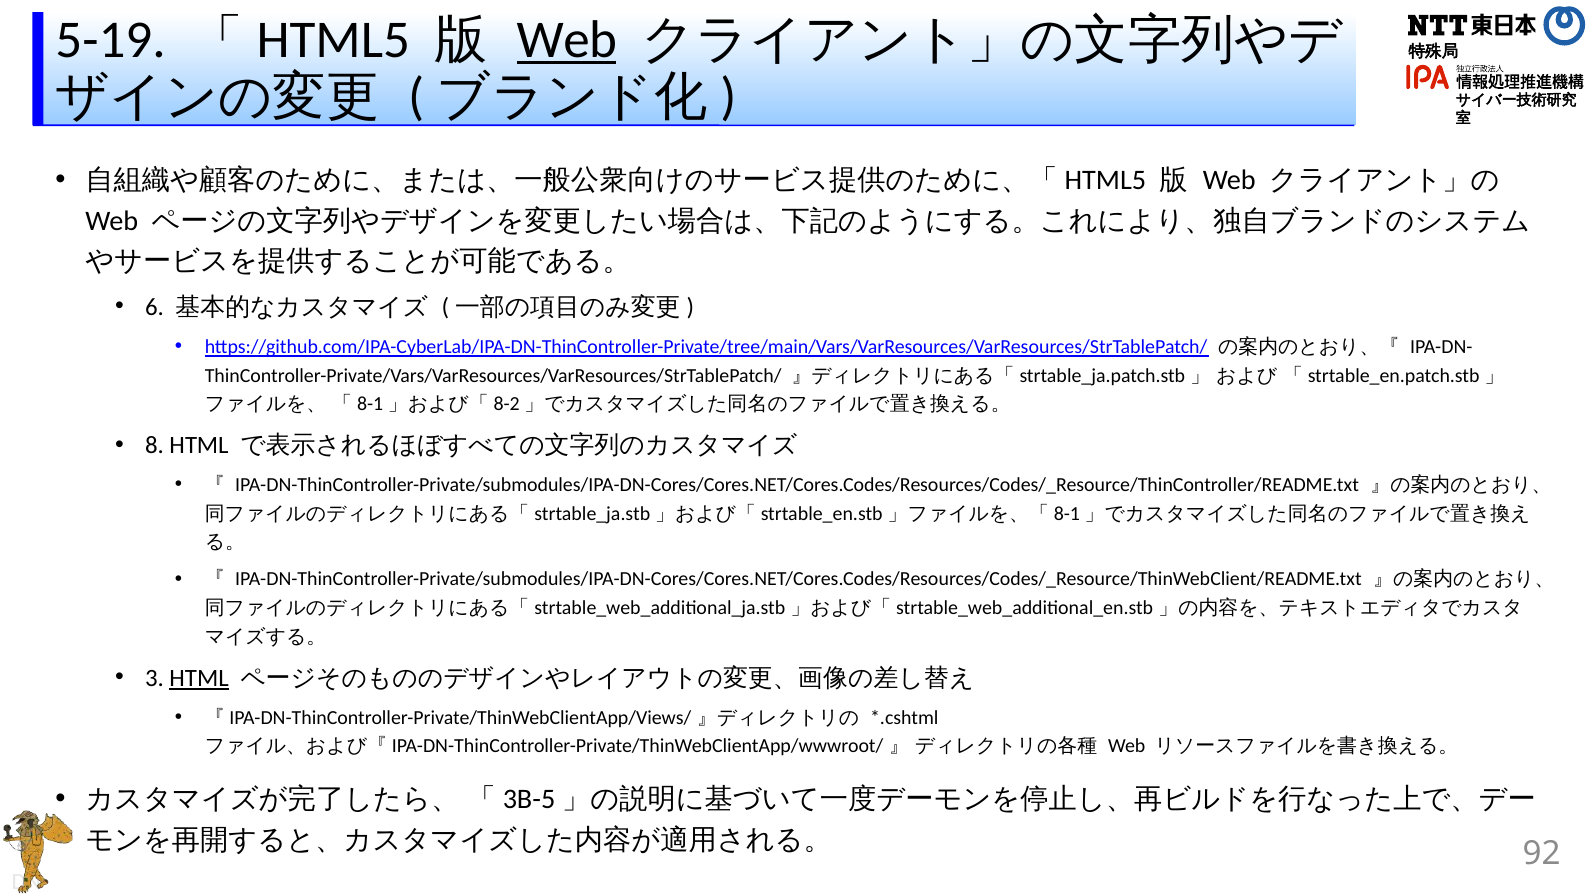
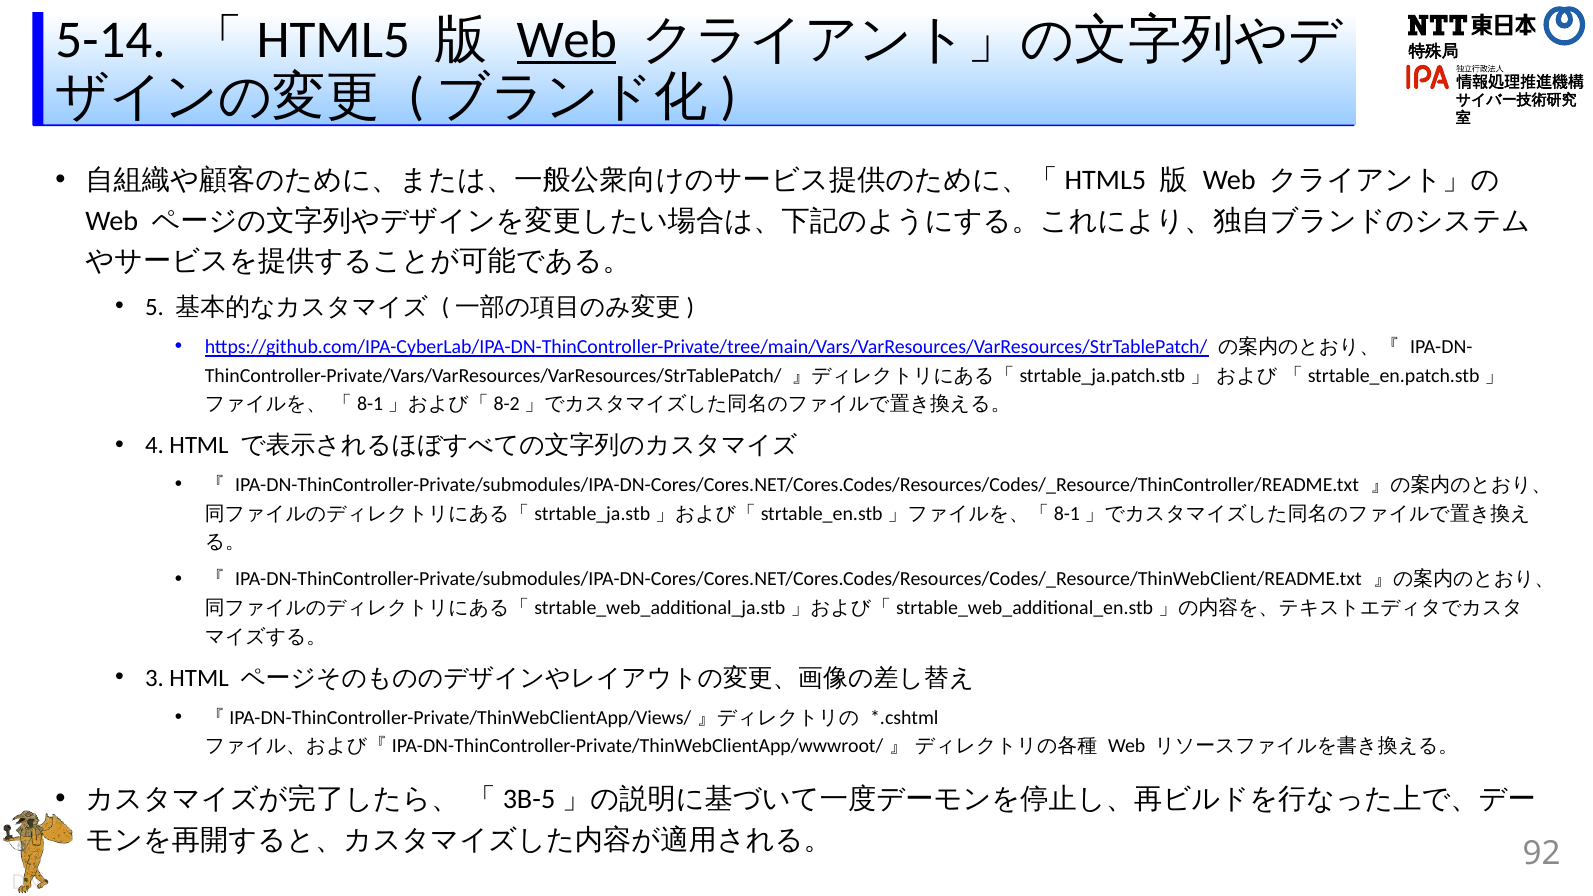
5-19: 5-19 -> 5-14
6: 6 -> 5
8: 8 -> 4
HTML at (199, 678) underline: present -> none
